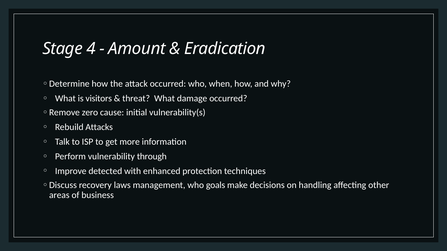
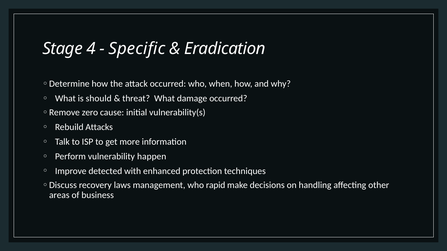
Amount: Amount -> Specific
visitors: visitors -> should
through: through -> happen
goals: goals -> rapid
